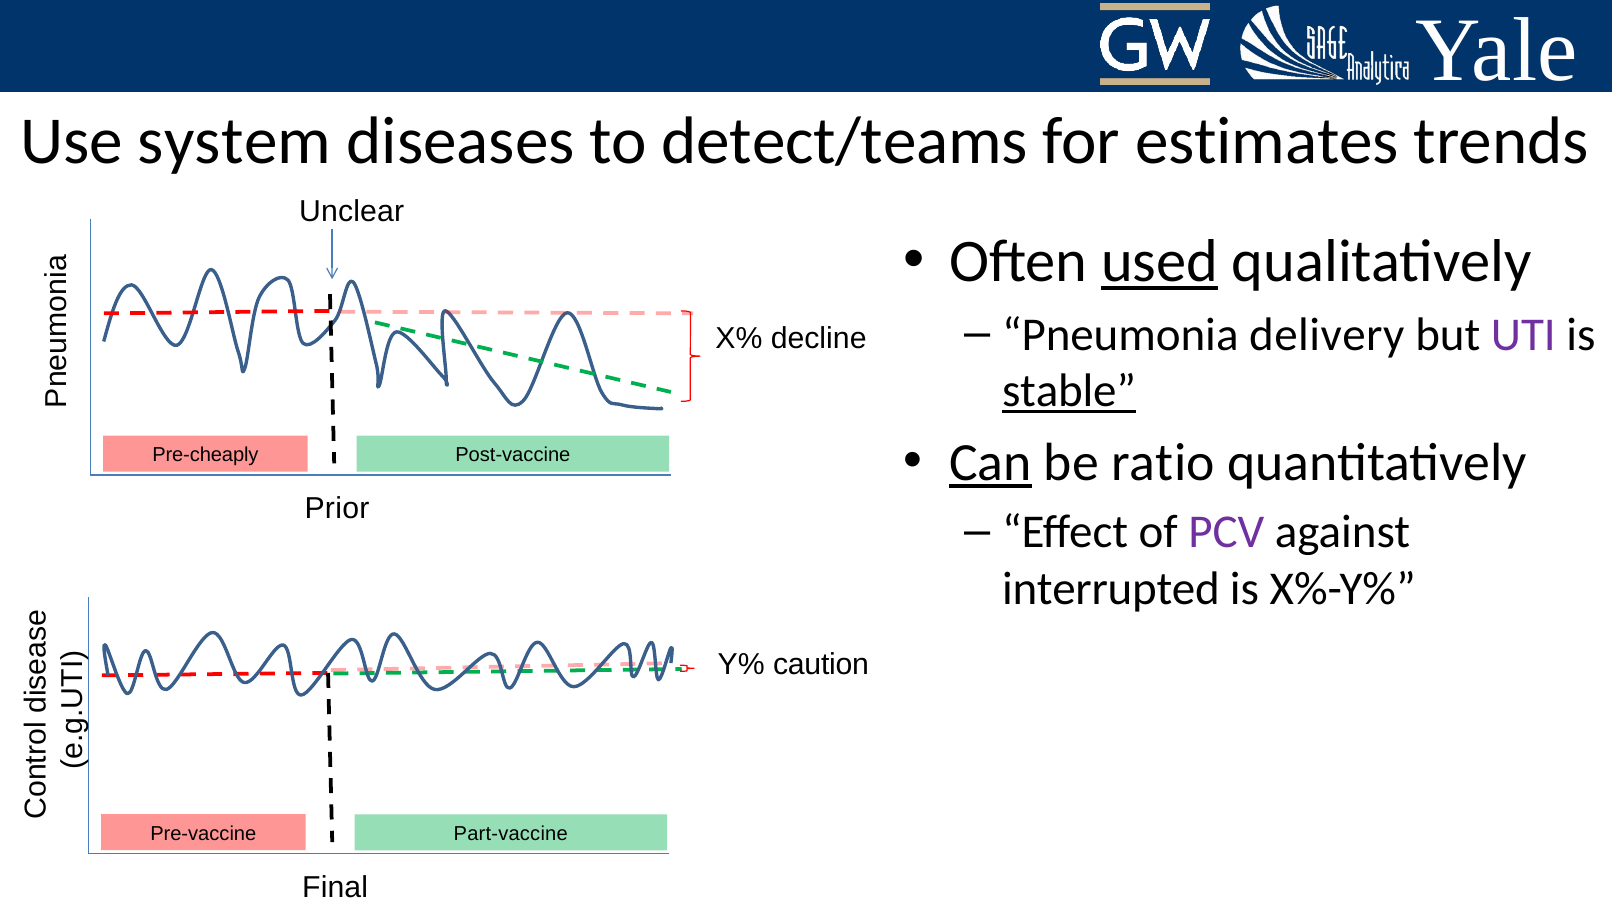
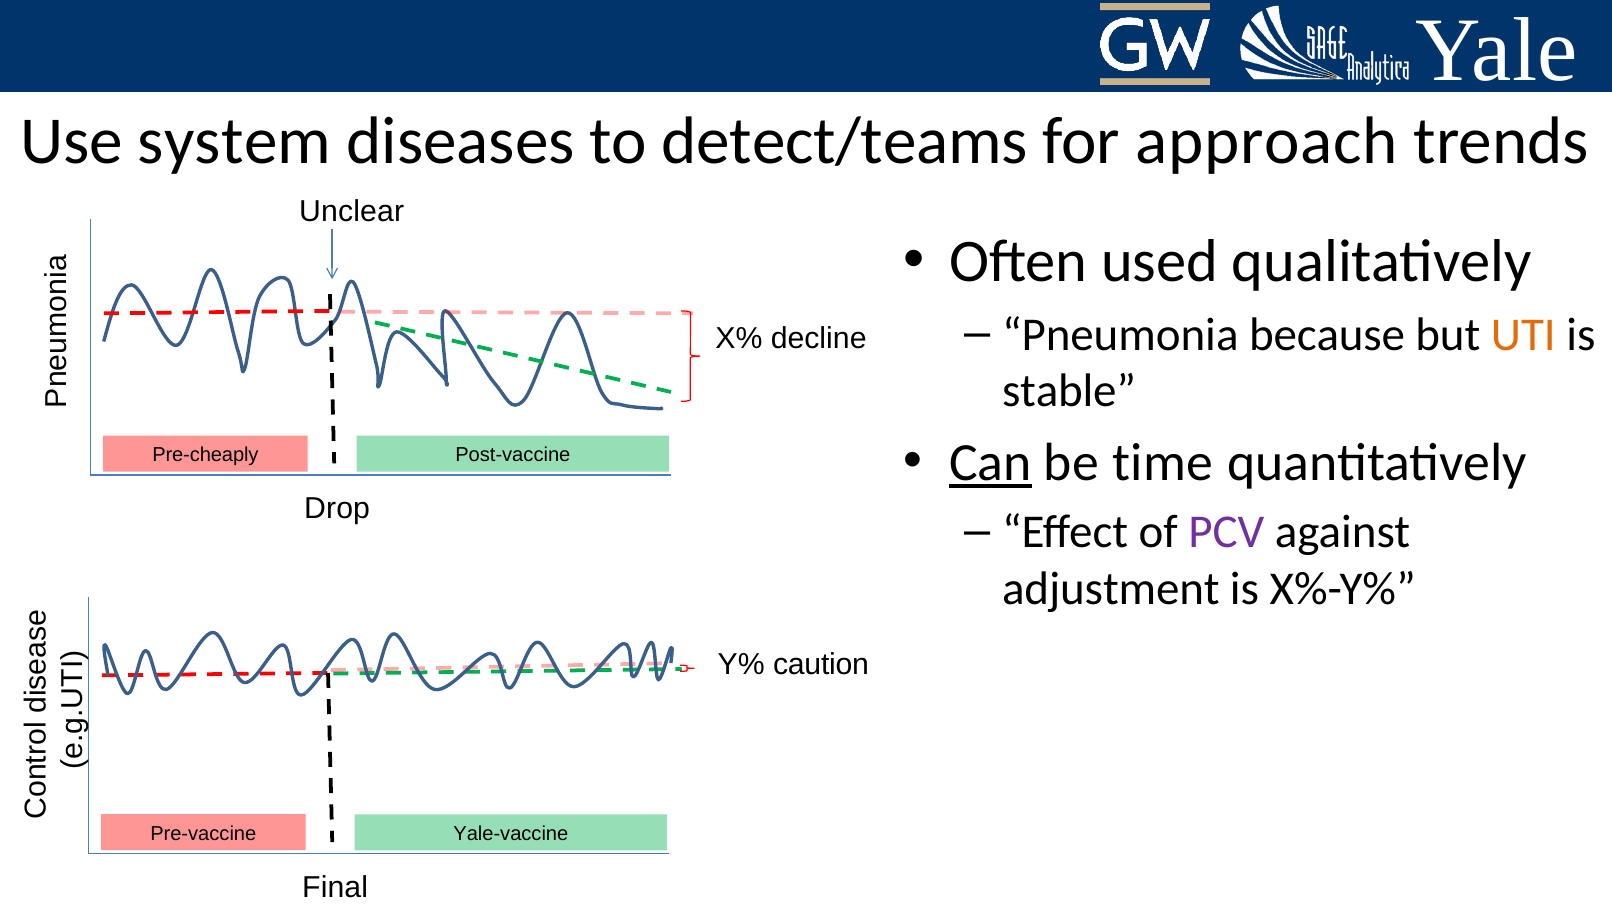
estimates: estimates -> approach
used underline: present -> none
delivery: delivery -> because
UTI colour: purple -> orange
stable underline: present -> none
ratio: ratio -> time
Prior: Prior -> Drop
interrupted: interrupted -> adjustment
Part-vaccine: Part-vaccine -> Yale-vaccine
